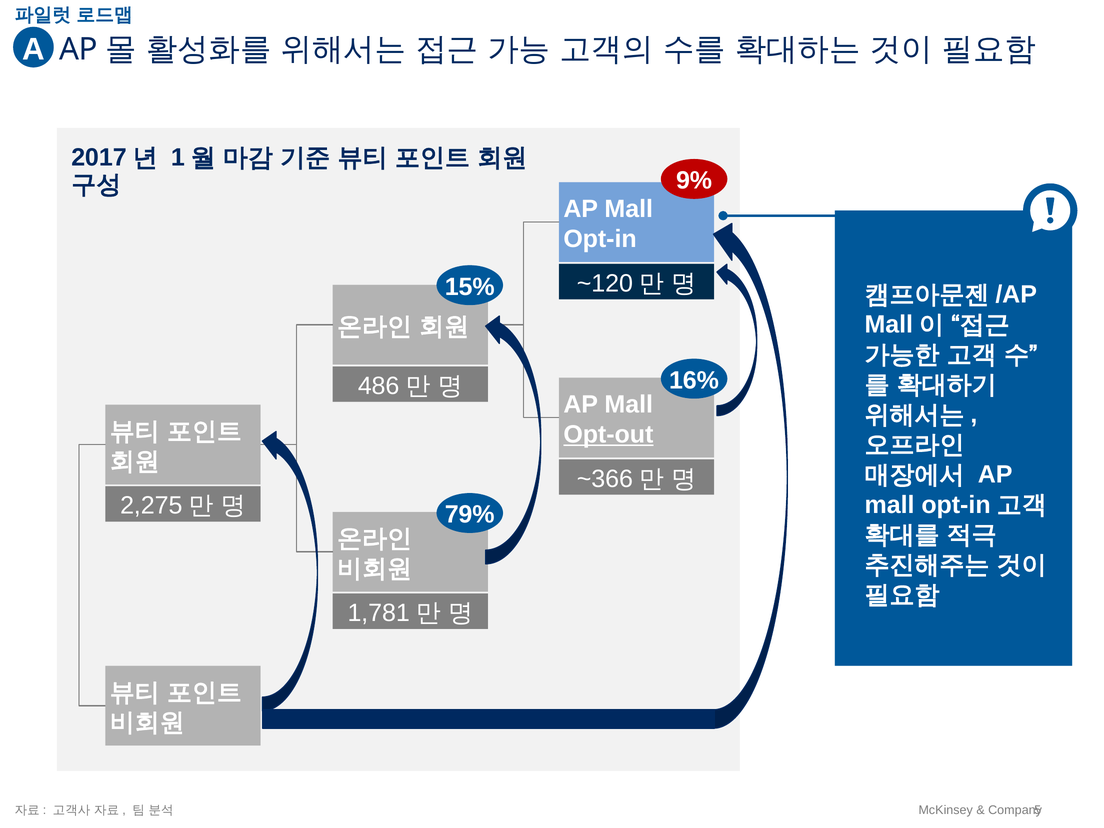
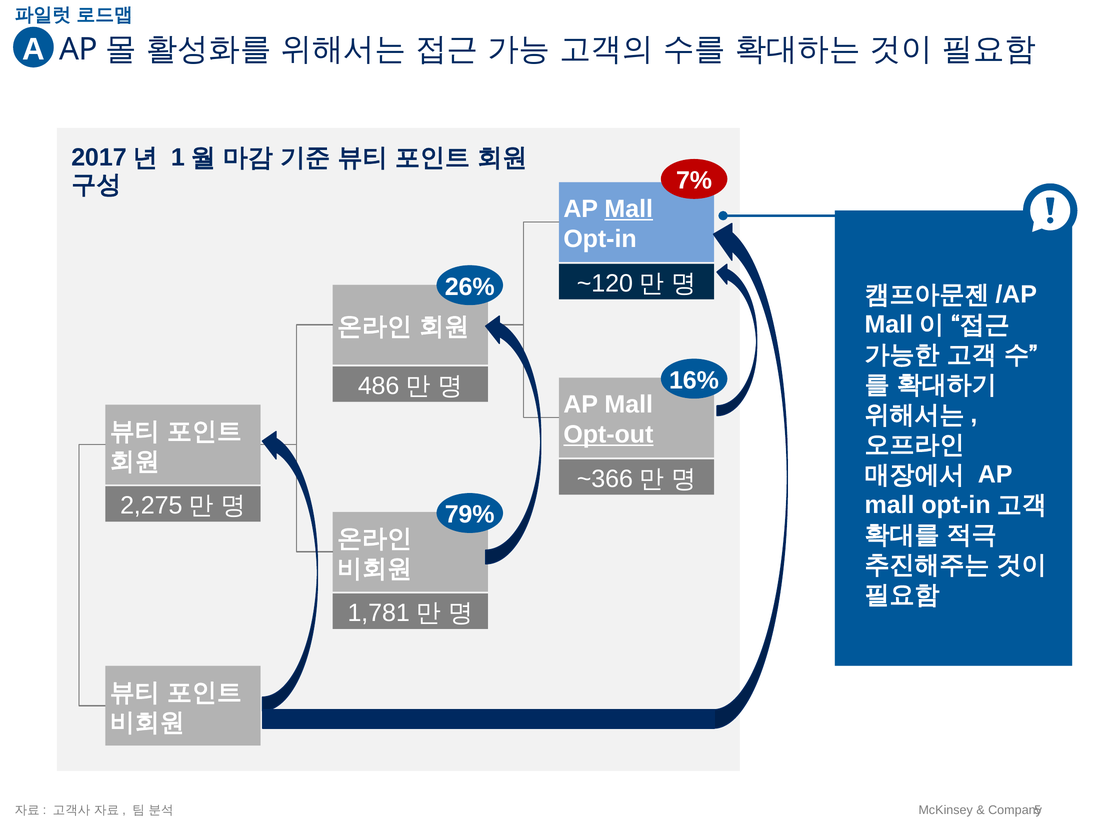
9%: 9% -> 7%
Mall at (629, 209) underline: none -> present
15%: 15% -> 26%
